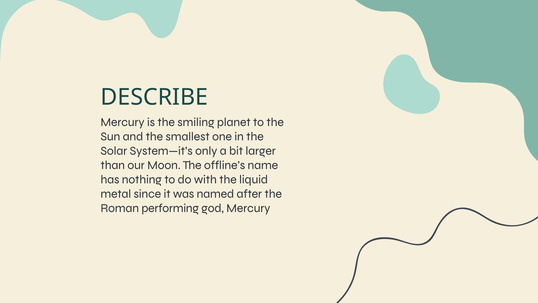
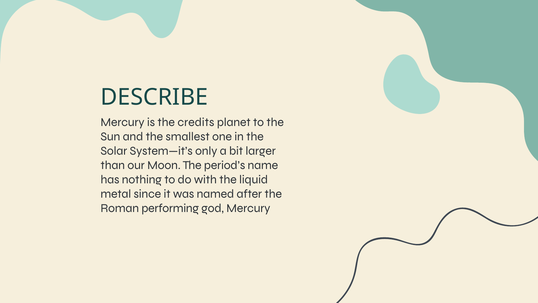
smiling: smiling -> credits
offline’s: offline’s -> period’s
